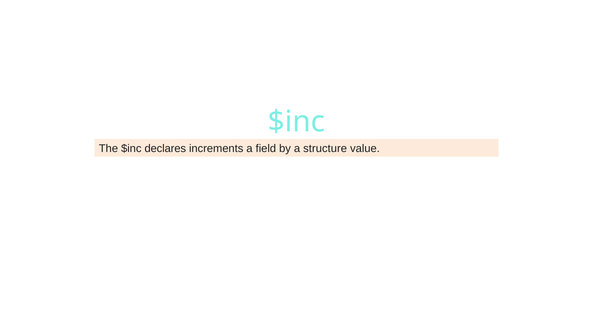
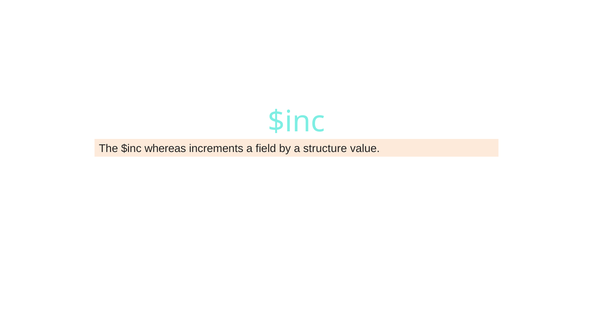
declares: declares -> whereas
